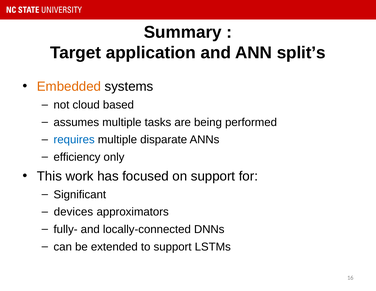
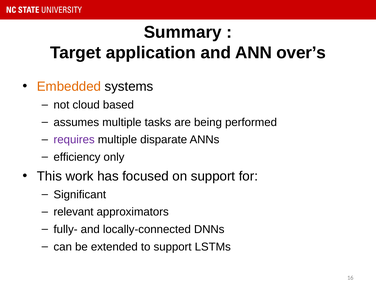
split’s: split’s -> over’s
requires colour: blue -> purple
devices: devices -> relevant
